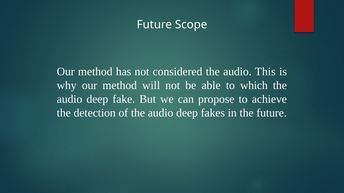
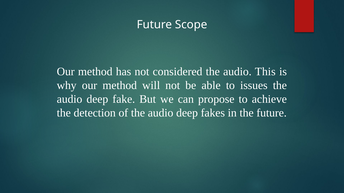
which: which -> issues
